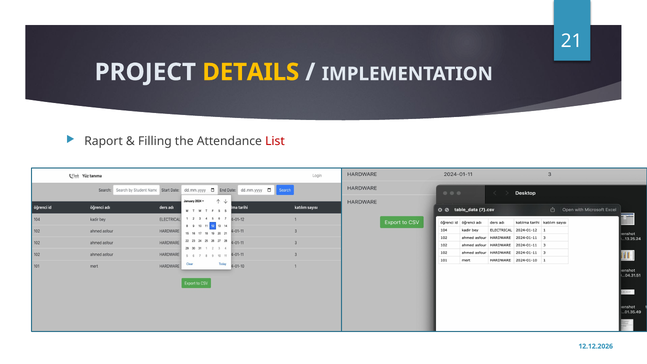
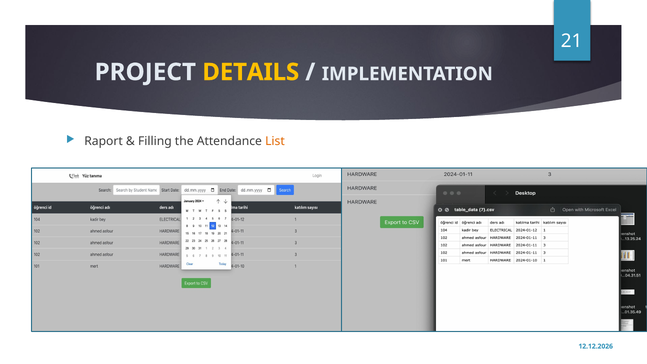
List colour: red -> orange
